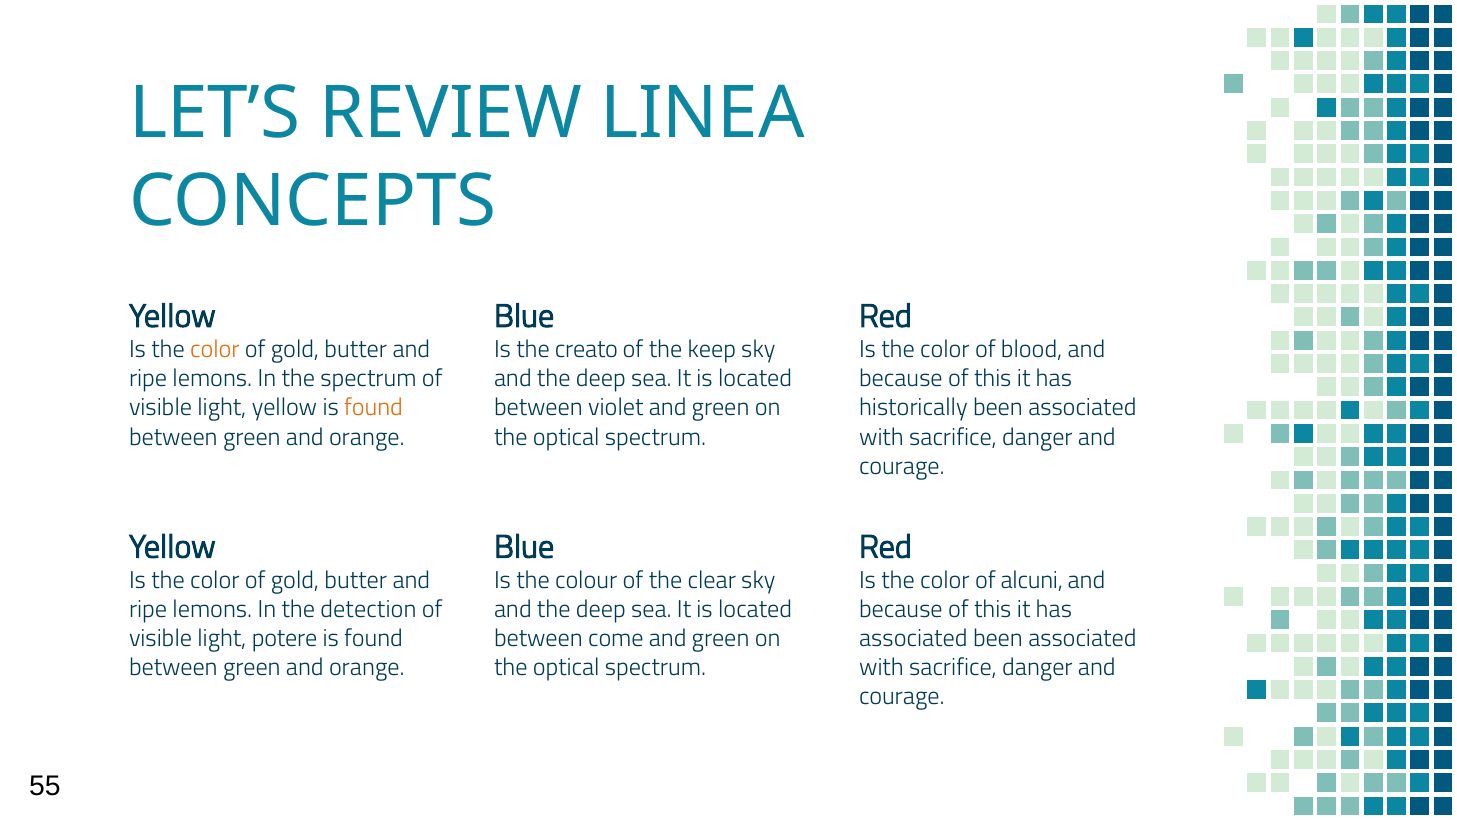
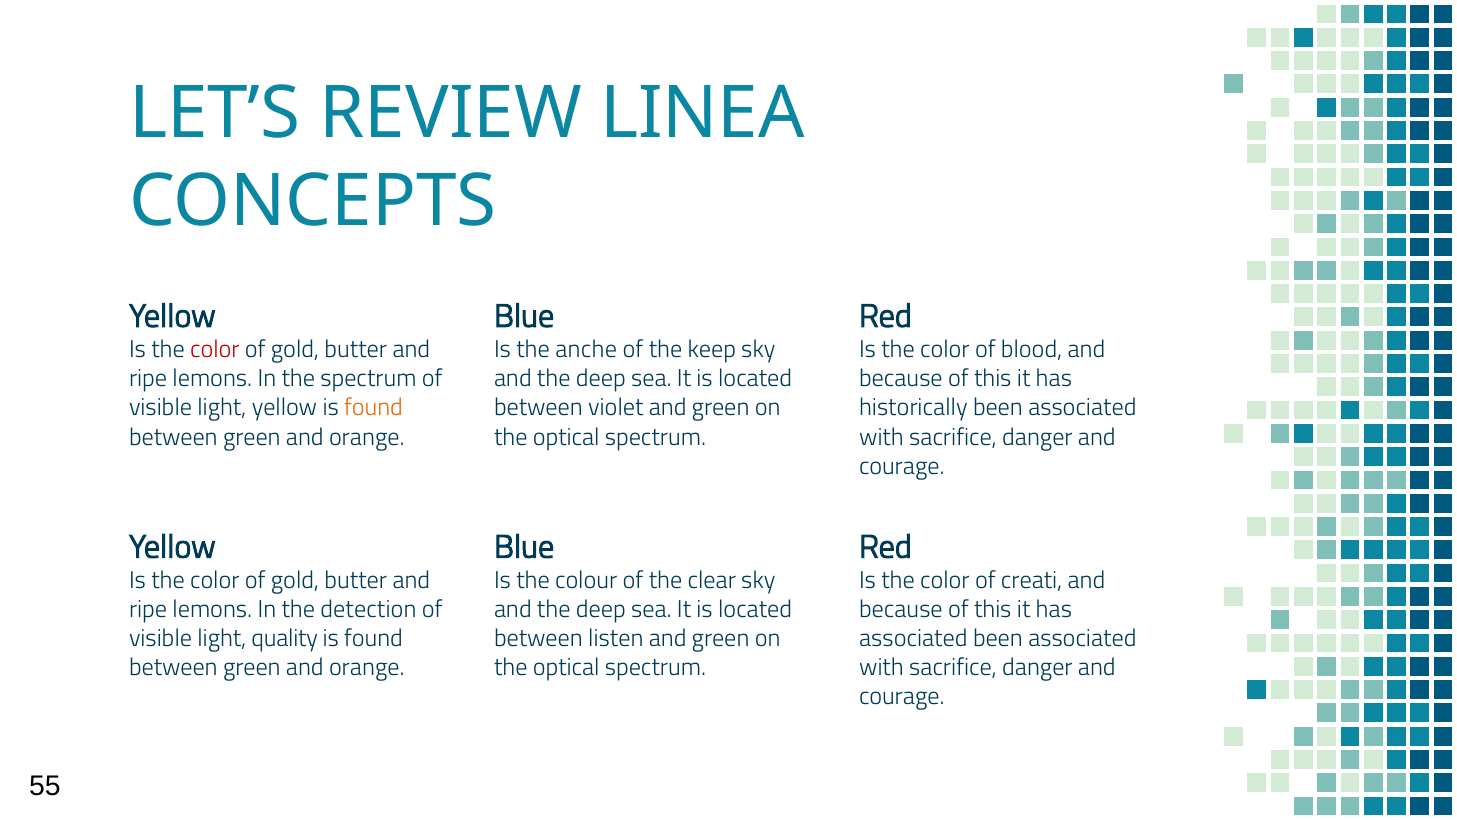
color at (215, 349) colour: orange -> red
creato: creato -> anche
alcuni: alcuni -> creati
potere: potere -> quality
come: come -> listen
